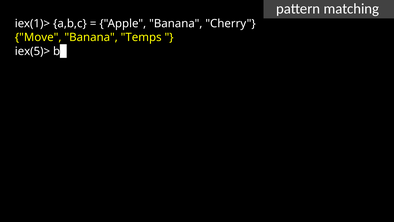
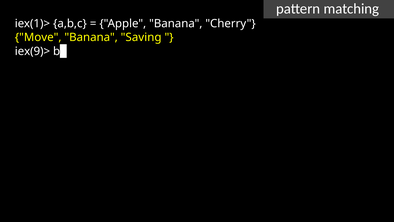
Temps: Temps -> Saving
iex(5)>: iex(5)> -> iex(9)>
